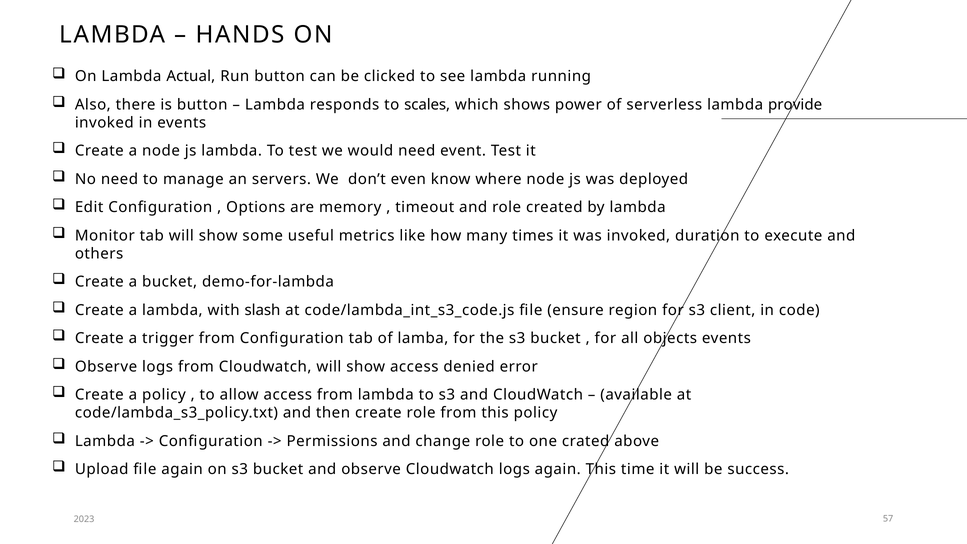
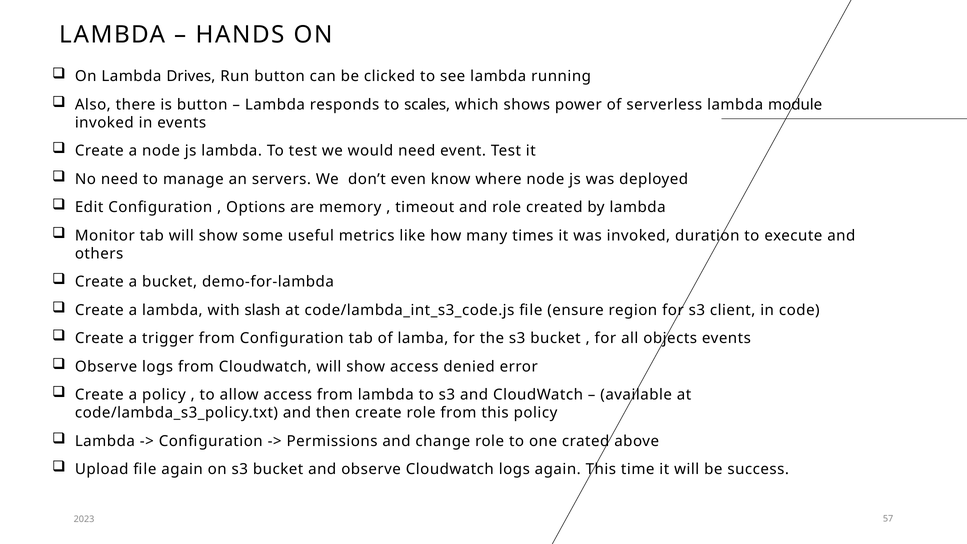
Actual: Actual -> Drives
provide: provide -> module
